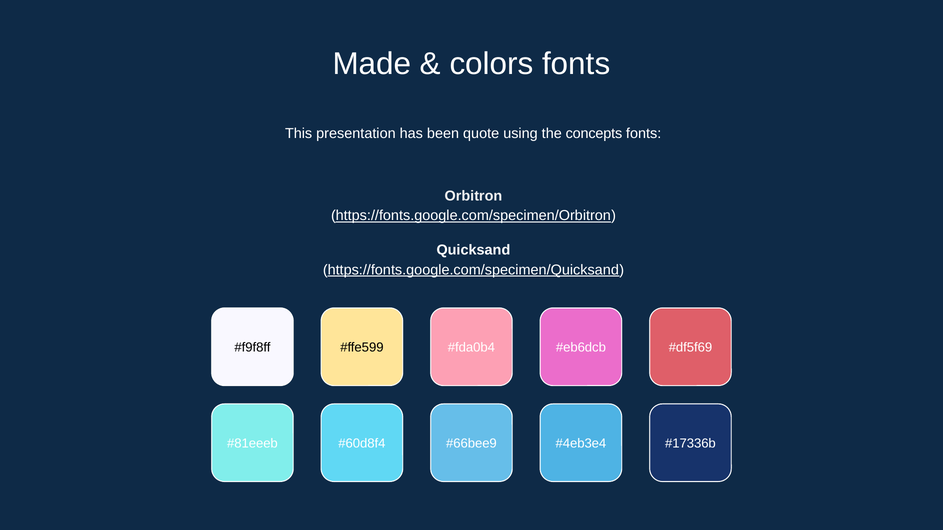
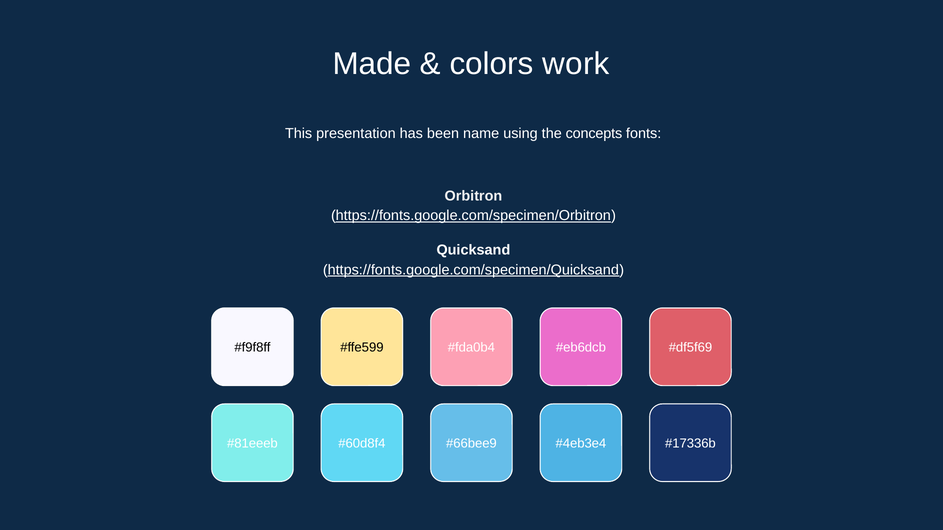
colors fonts: fonts -> work
quote: quote -> name
